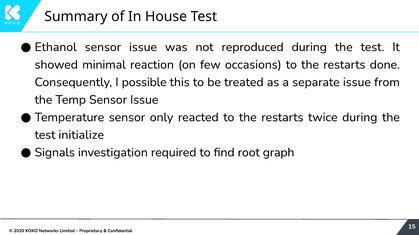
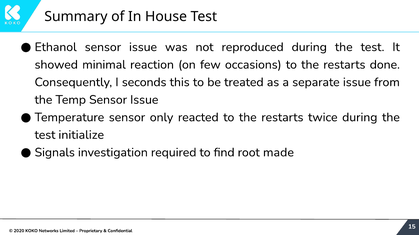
possible: possible -> seconds
graph: graph -> made
